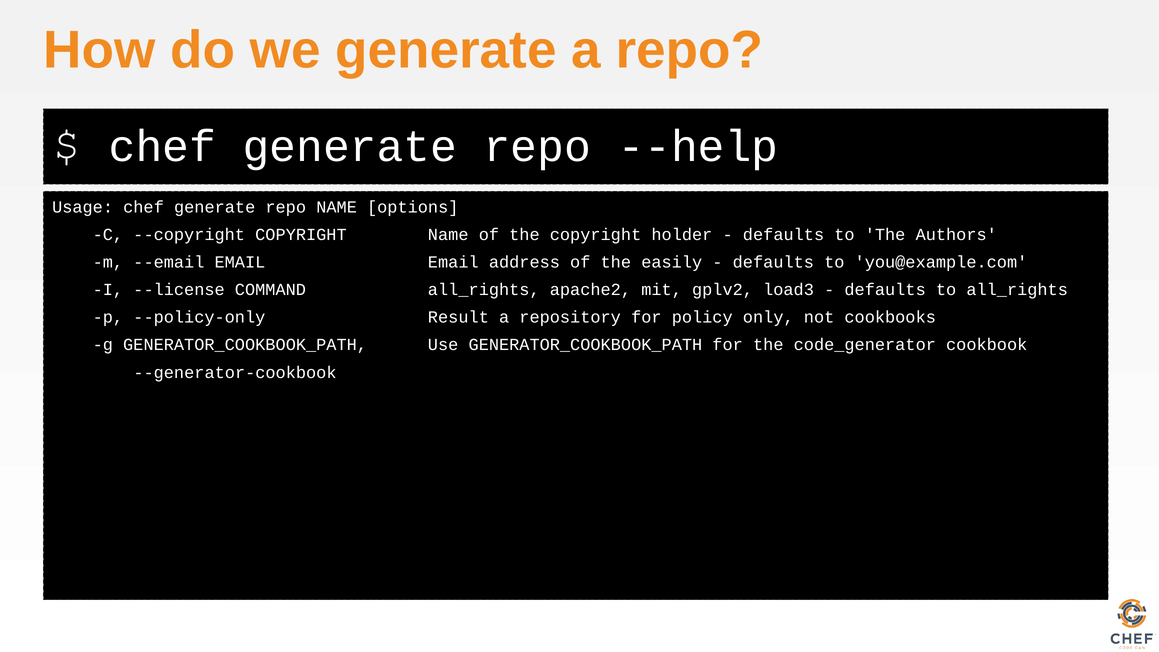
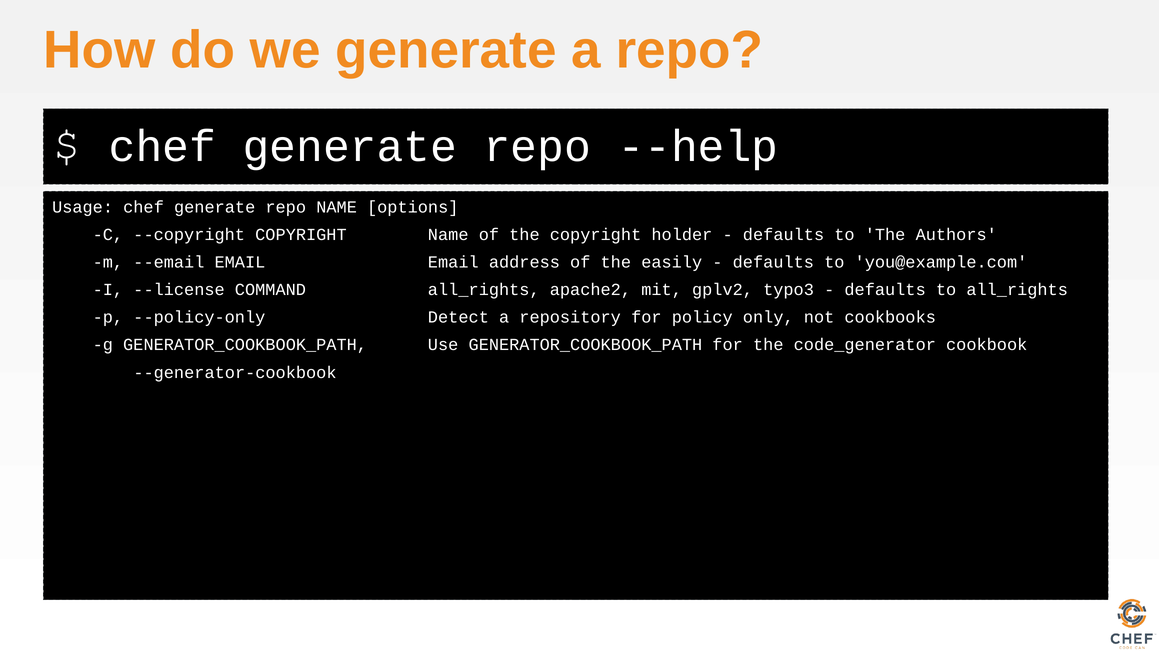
load3: load3 -> typo3
Result: Result -> Detect
